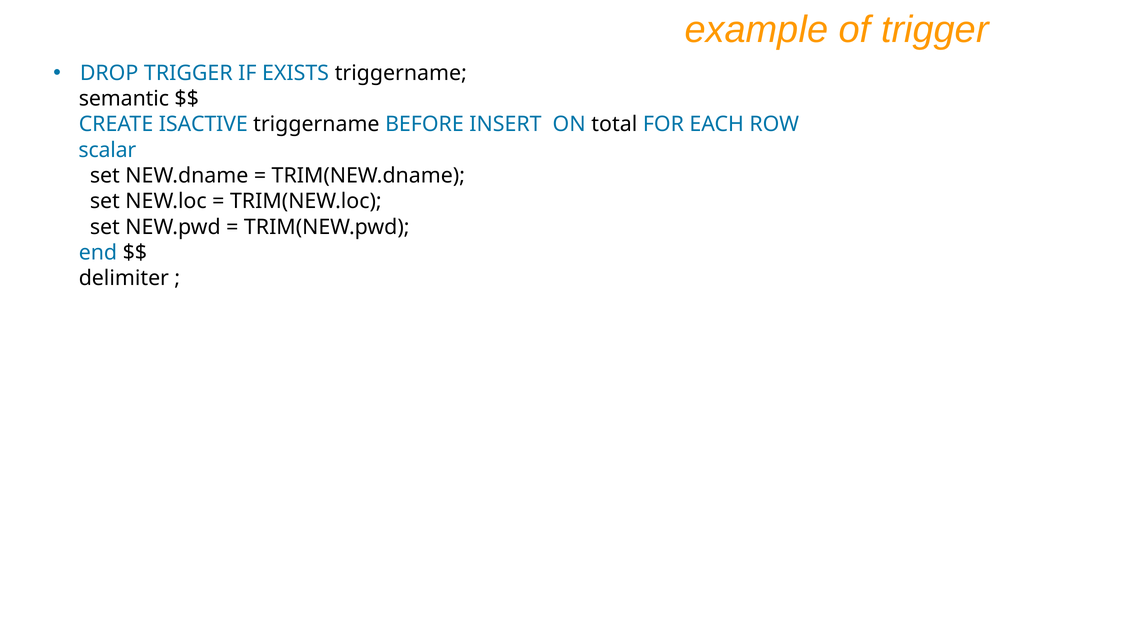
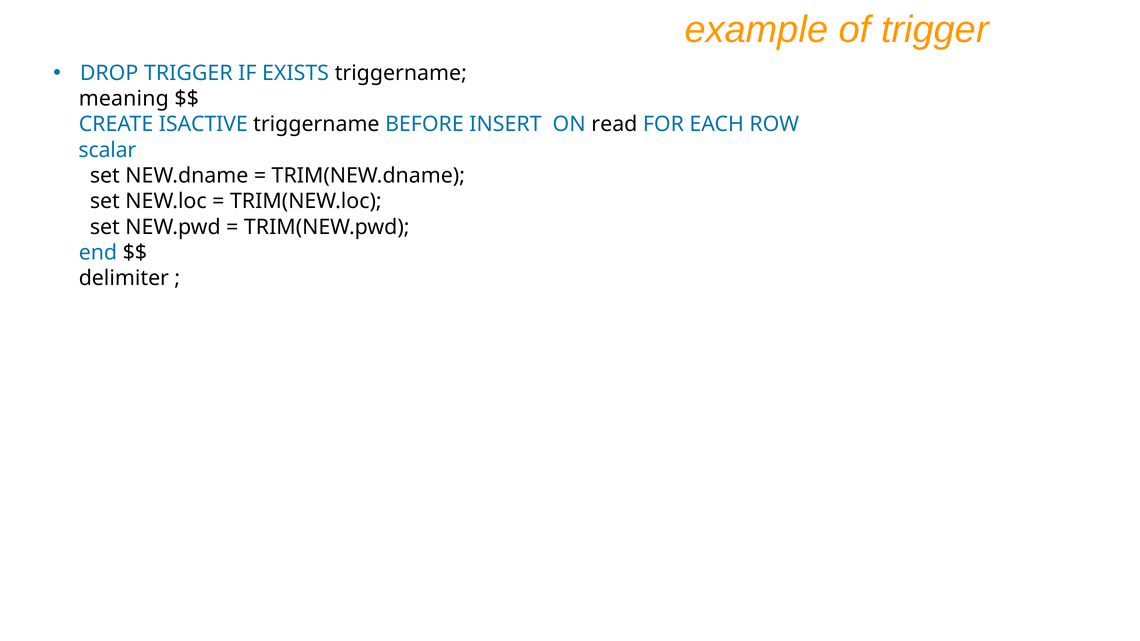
semantic: semantic -> meaning
total: total -> read
